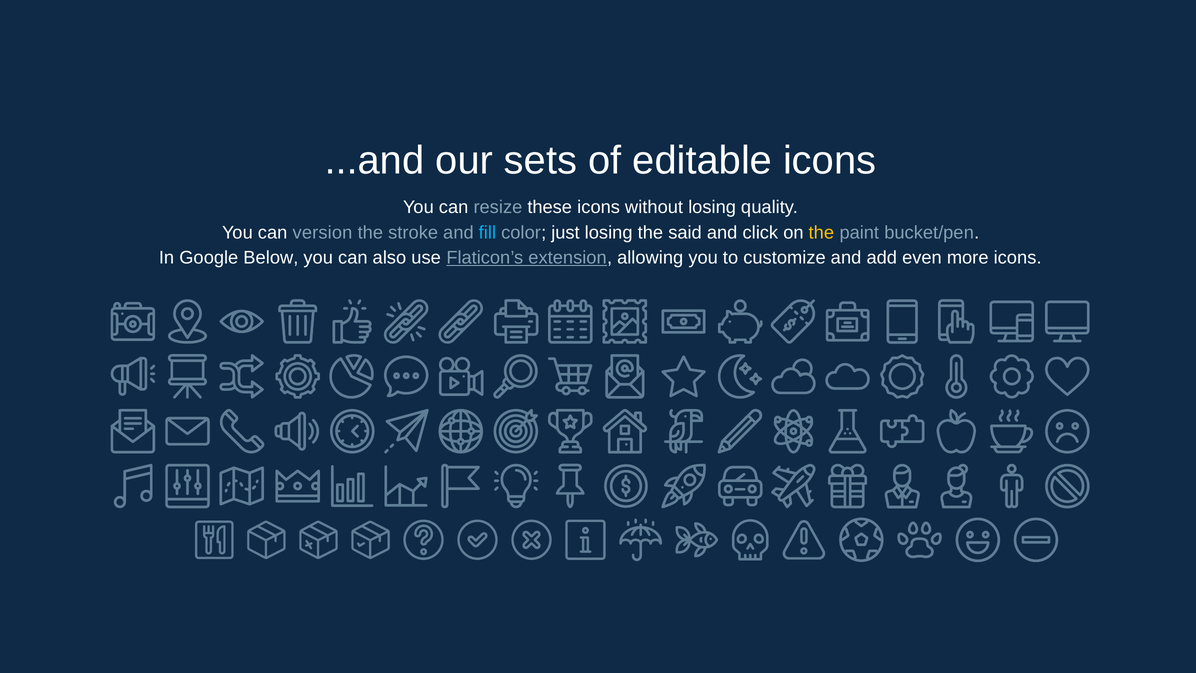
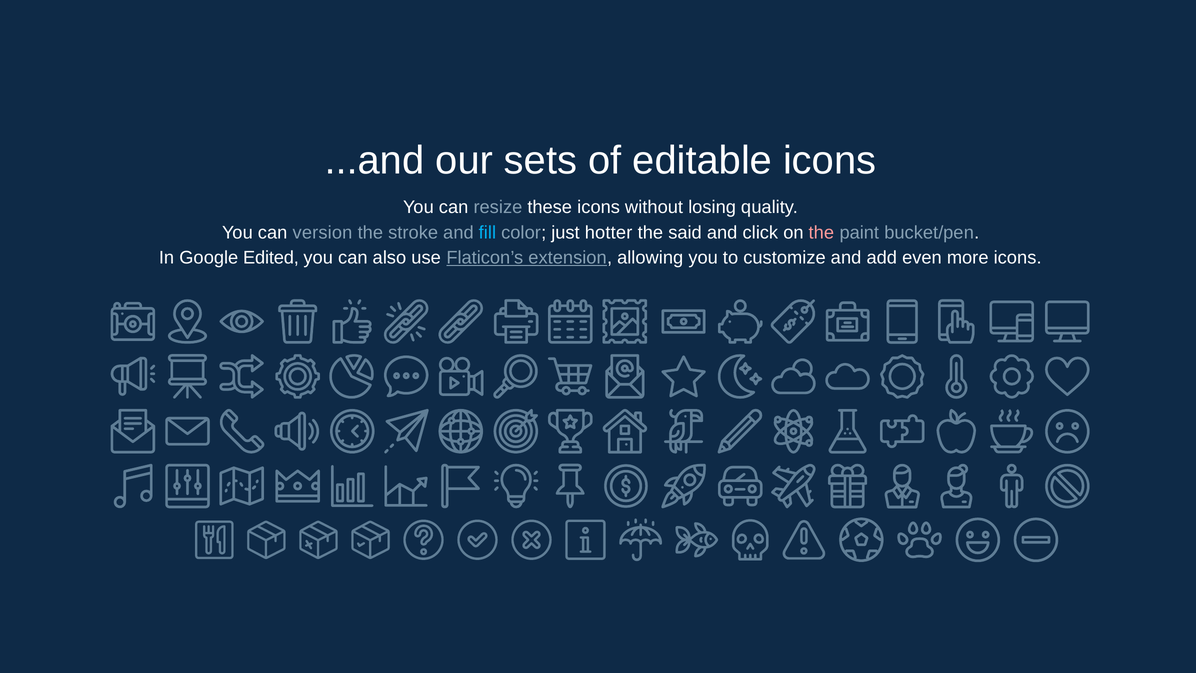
just losing: losing -> hotter
the at (821, 232) colour: yellow -> pink
Below: Below -> Edited
